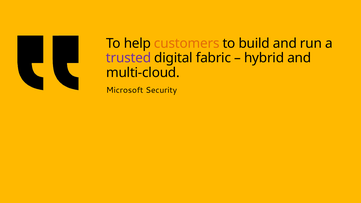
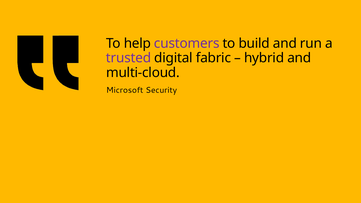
customers colour: orange -> purple
